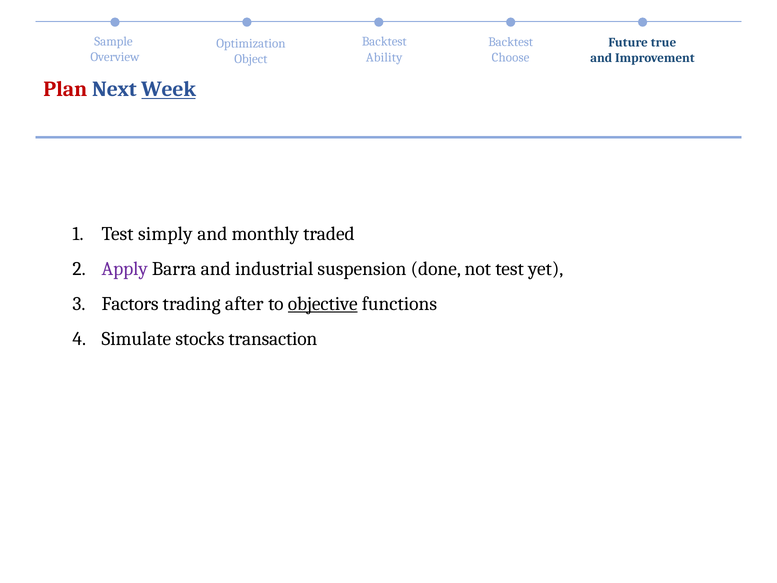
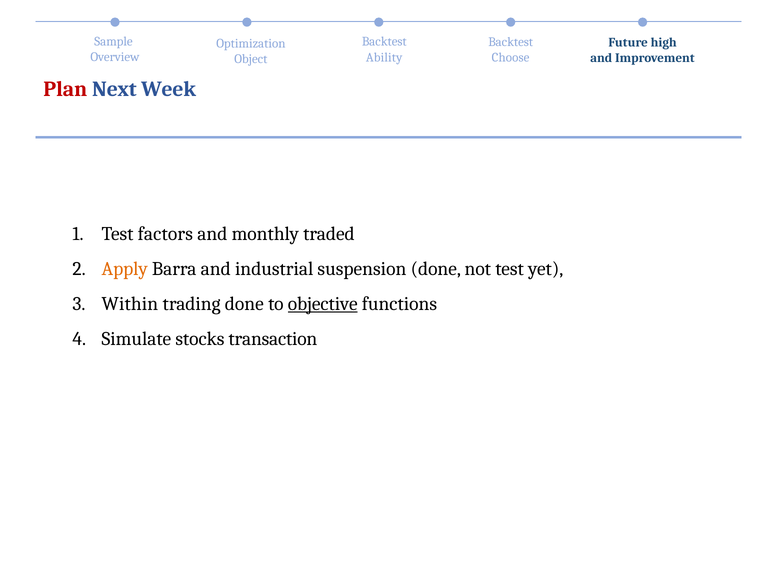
true: true -> high
Week underline: present -> none
simply: simply -> factors
Apply colour: purple -> orange
Factors: Factors -> Within
trading after: after -> done
